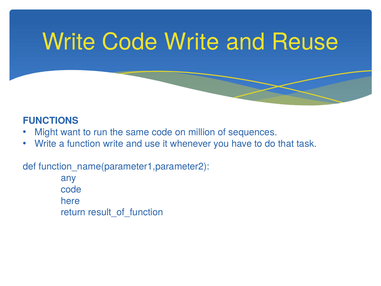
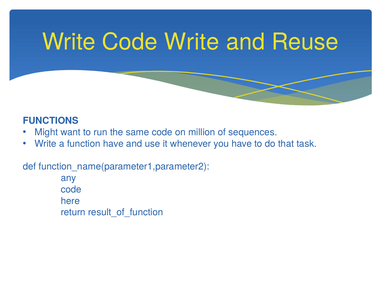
function write: write -> have
